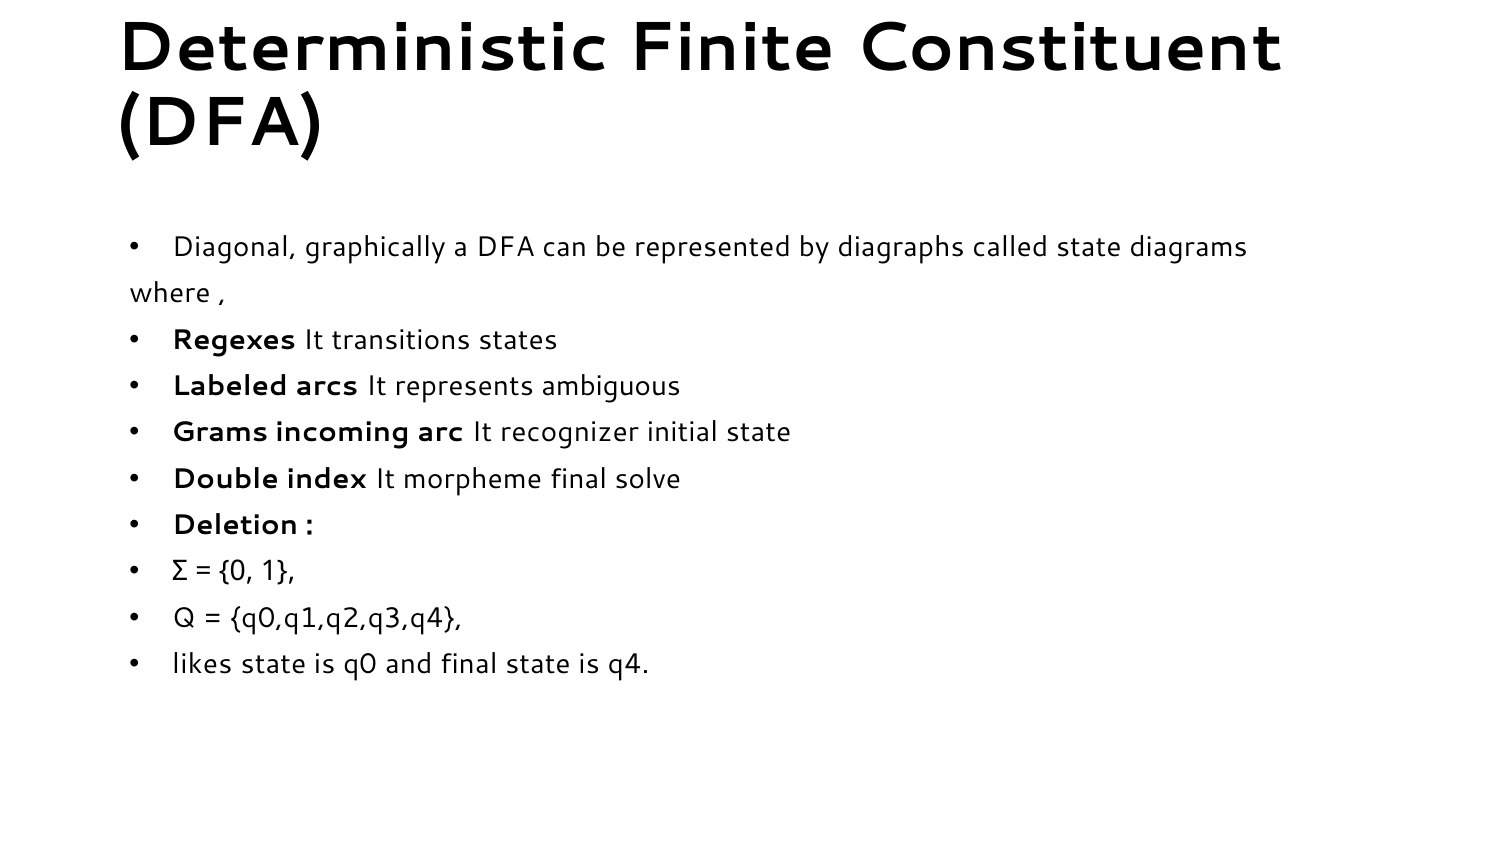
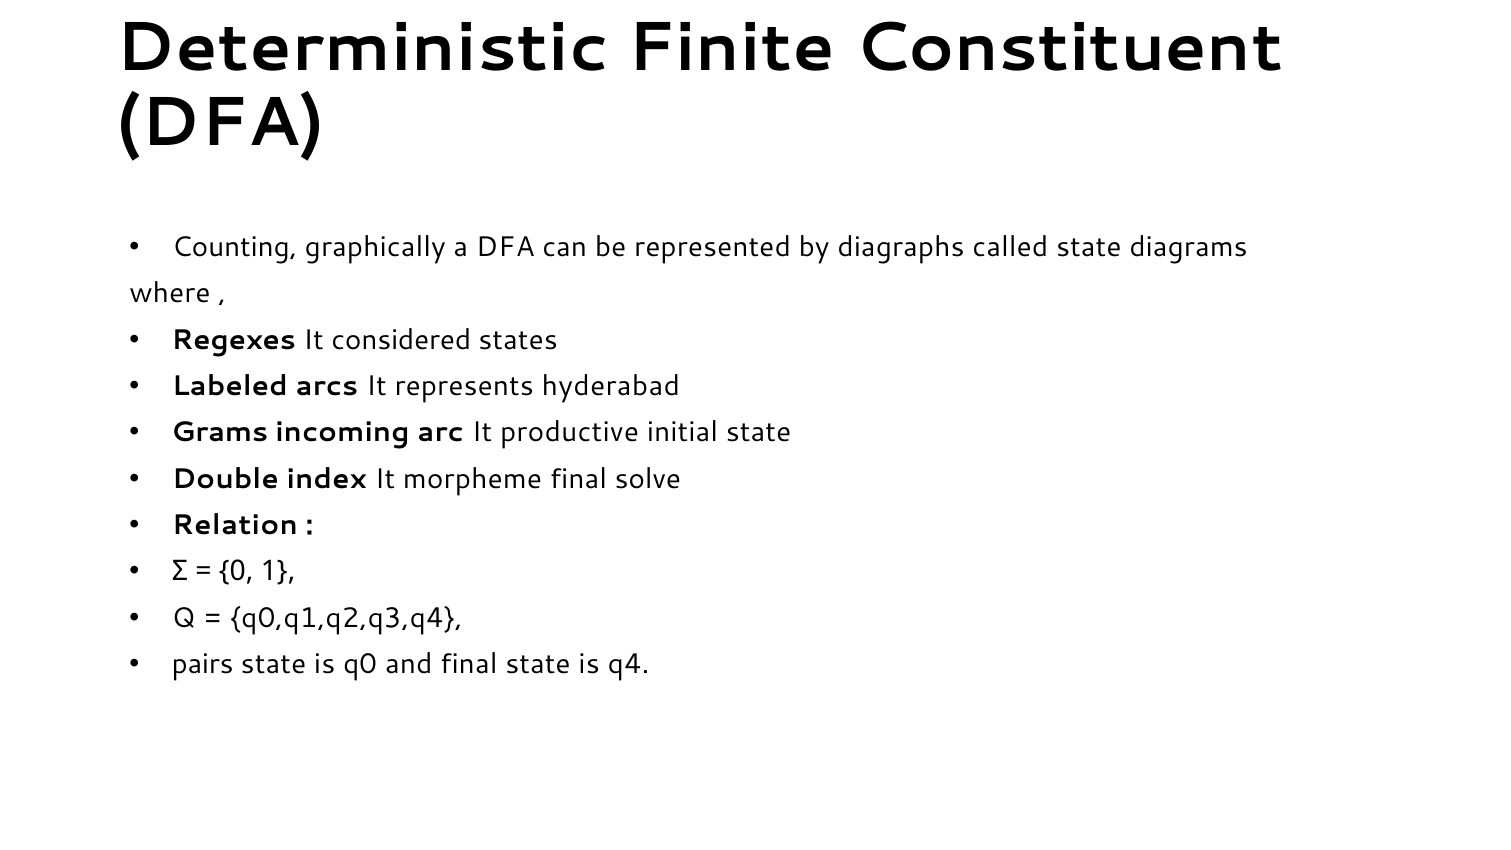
Diagonal: Diagonal -> Counting
transitions: transitions -> considered
ambiguous: ambiguous -> hyderabad
recognizer: recognizer -> productive
Deletion: Deletion -> Relation
likes: likes -> pairs
